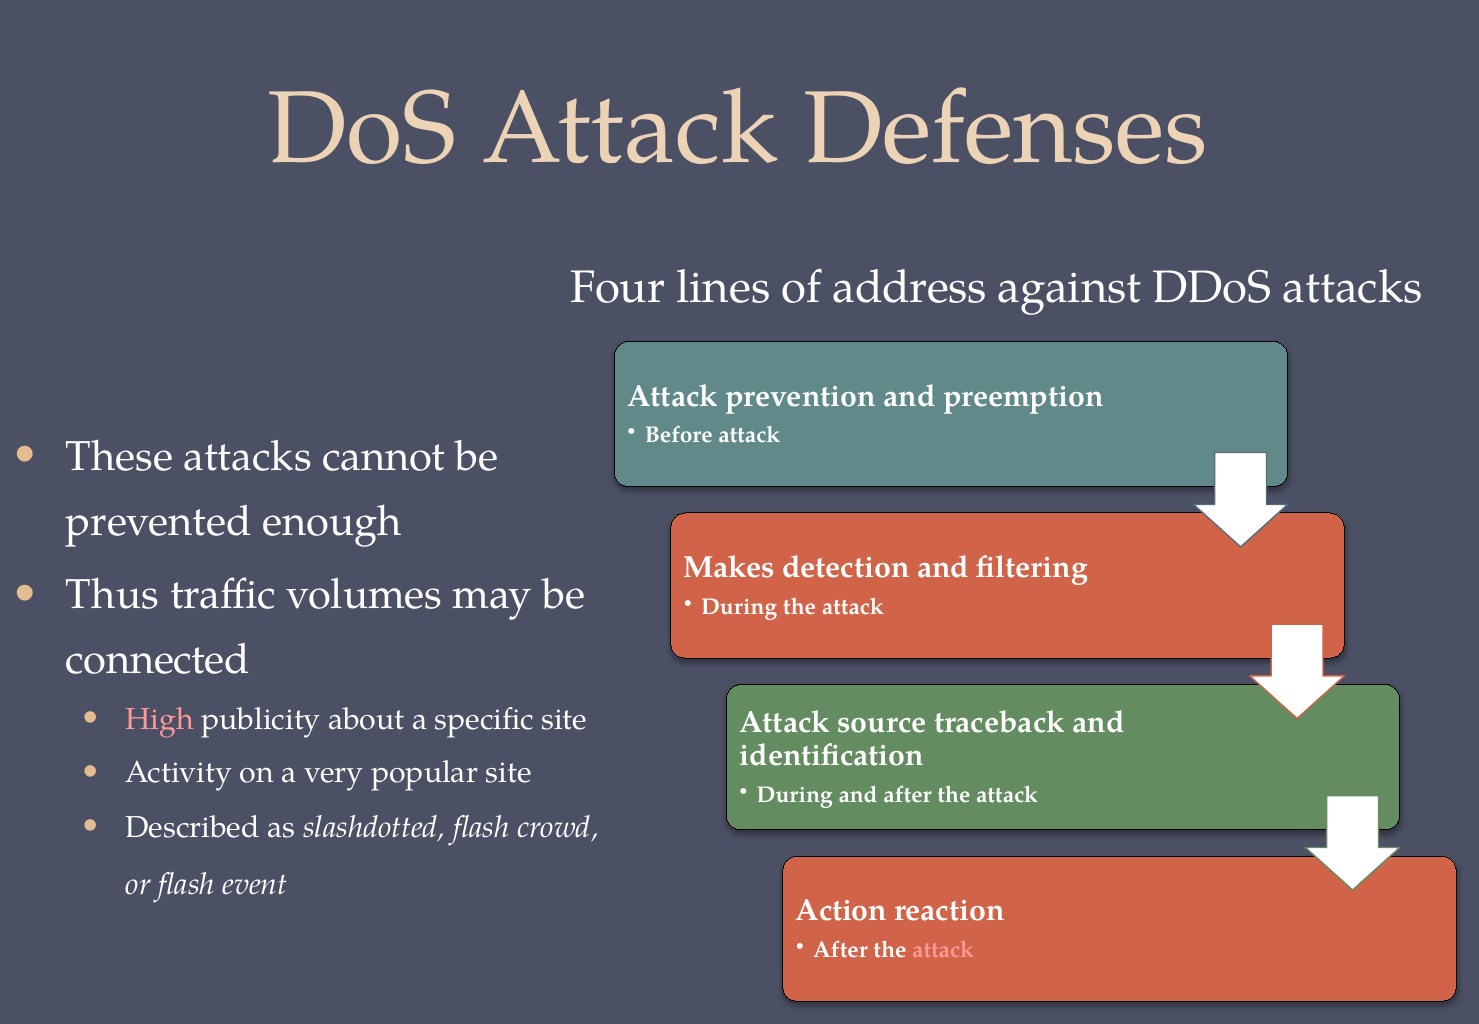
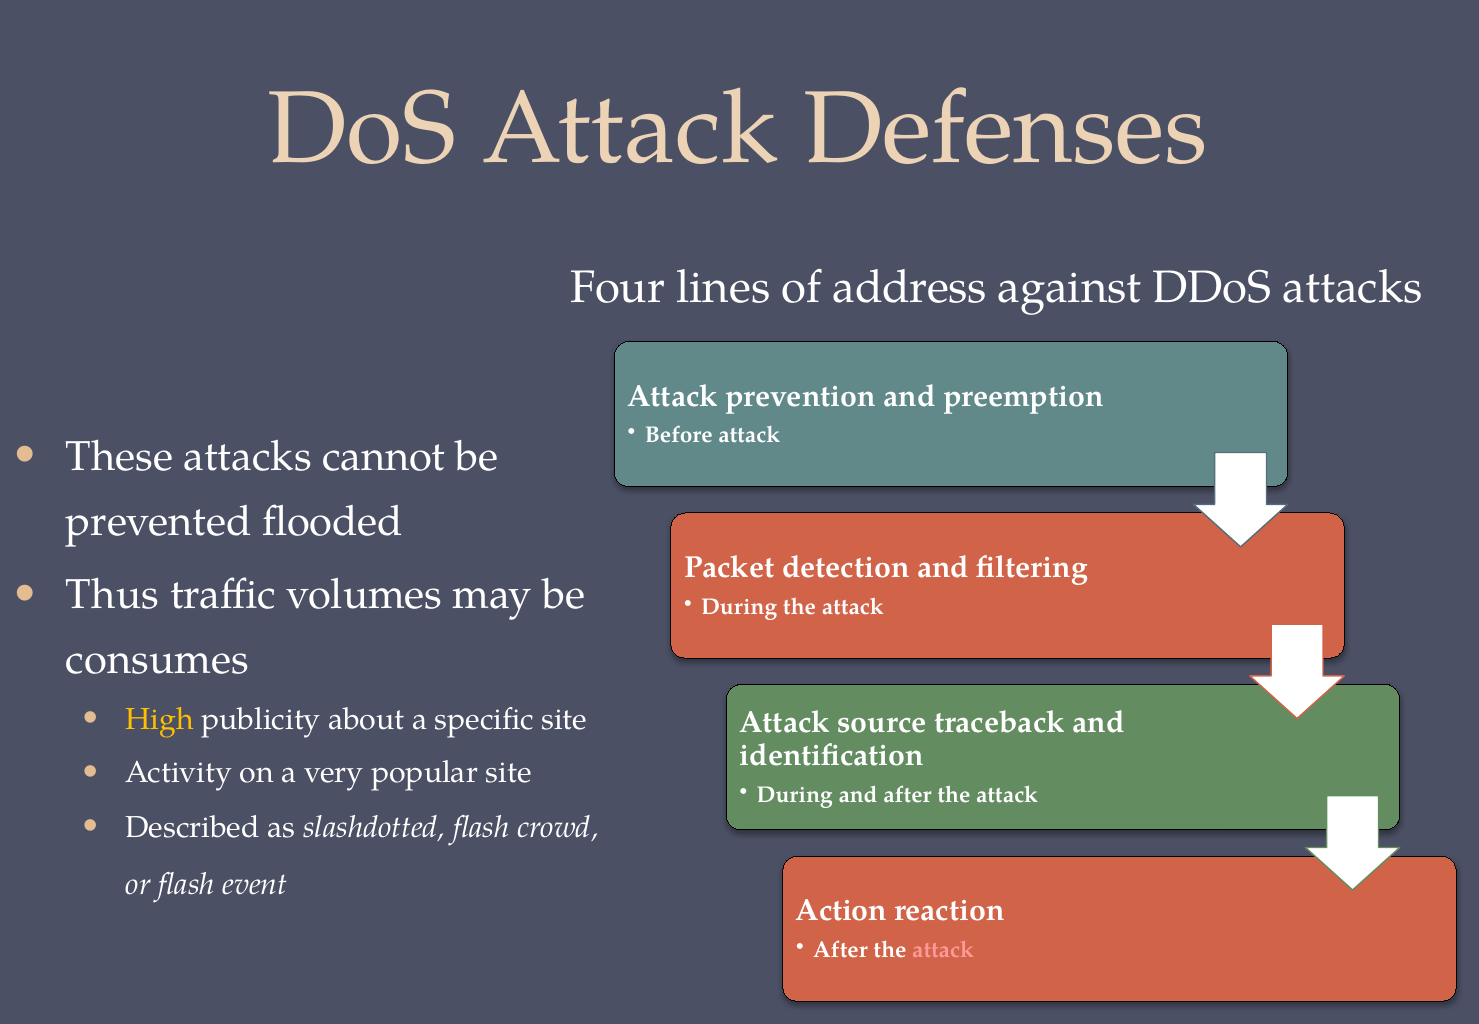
enough: enough -> flooded
Makes: Makes -> Packet
connected: connected -> consumes
High colour: pink -> yellow
